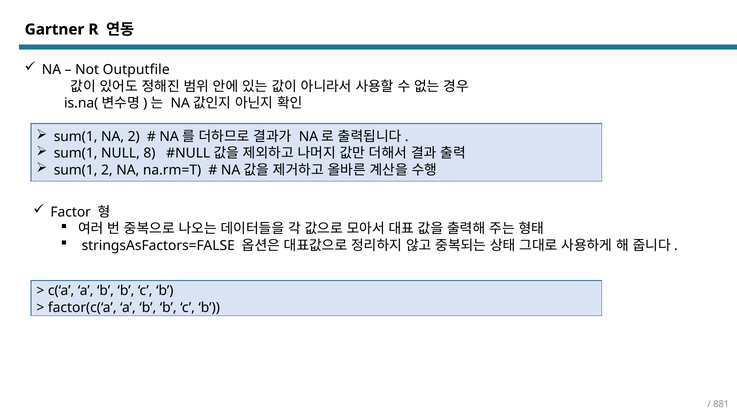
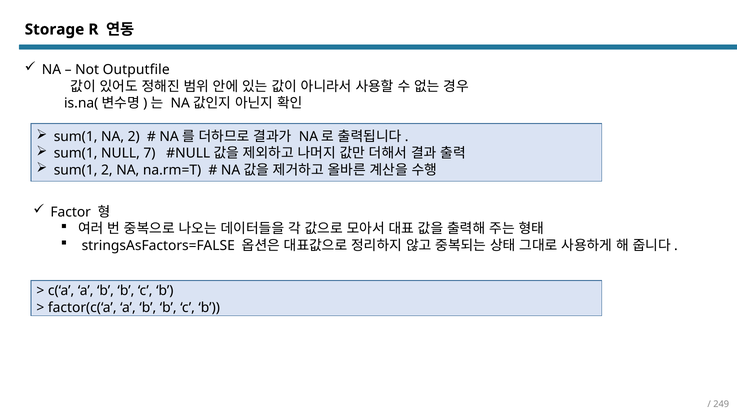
Gartner: Gartner -> Storage
8: 8 -> 7
881: 881 -> 249
